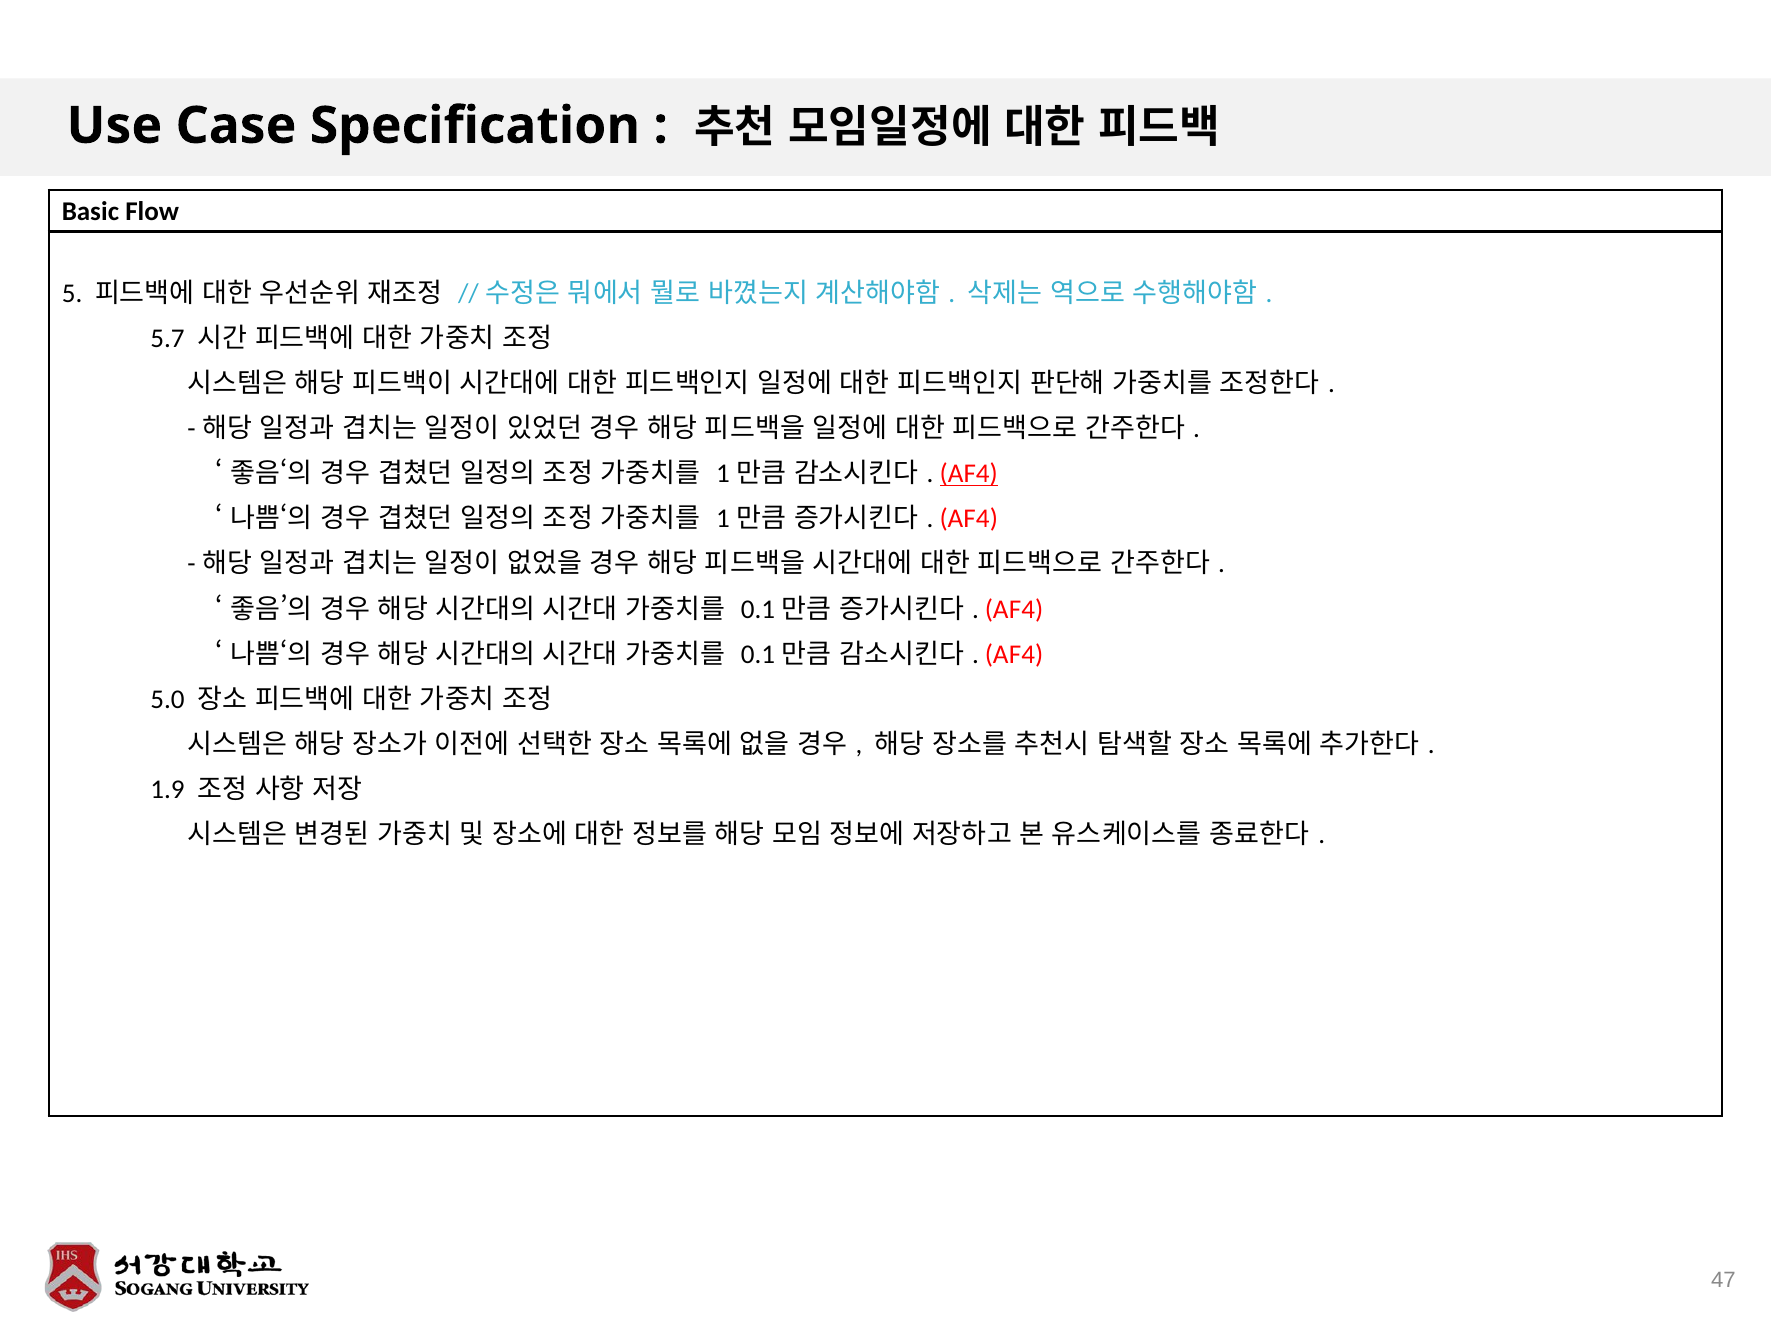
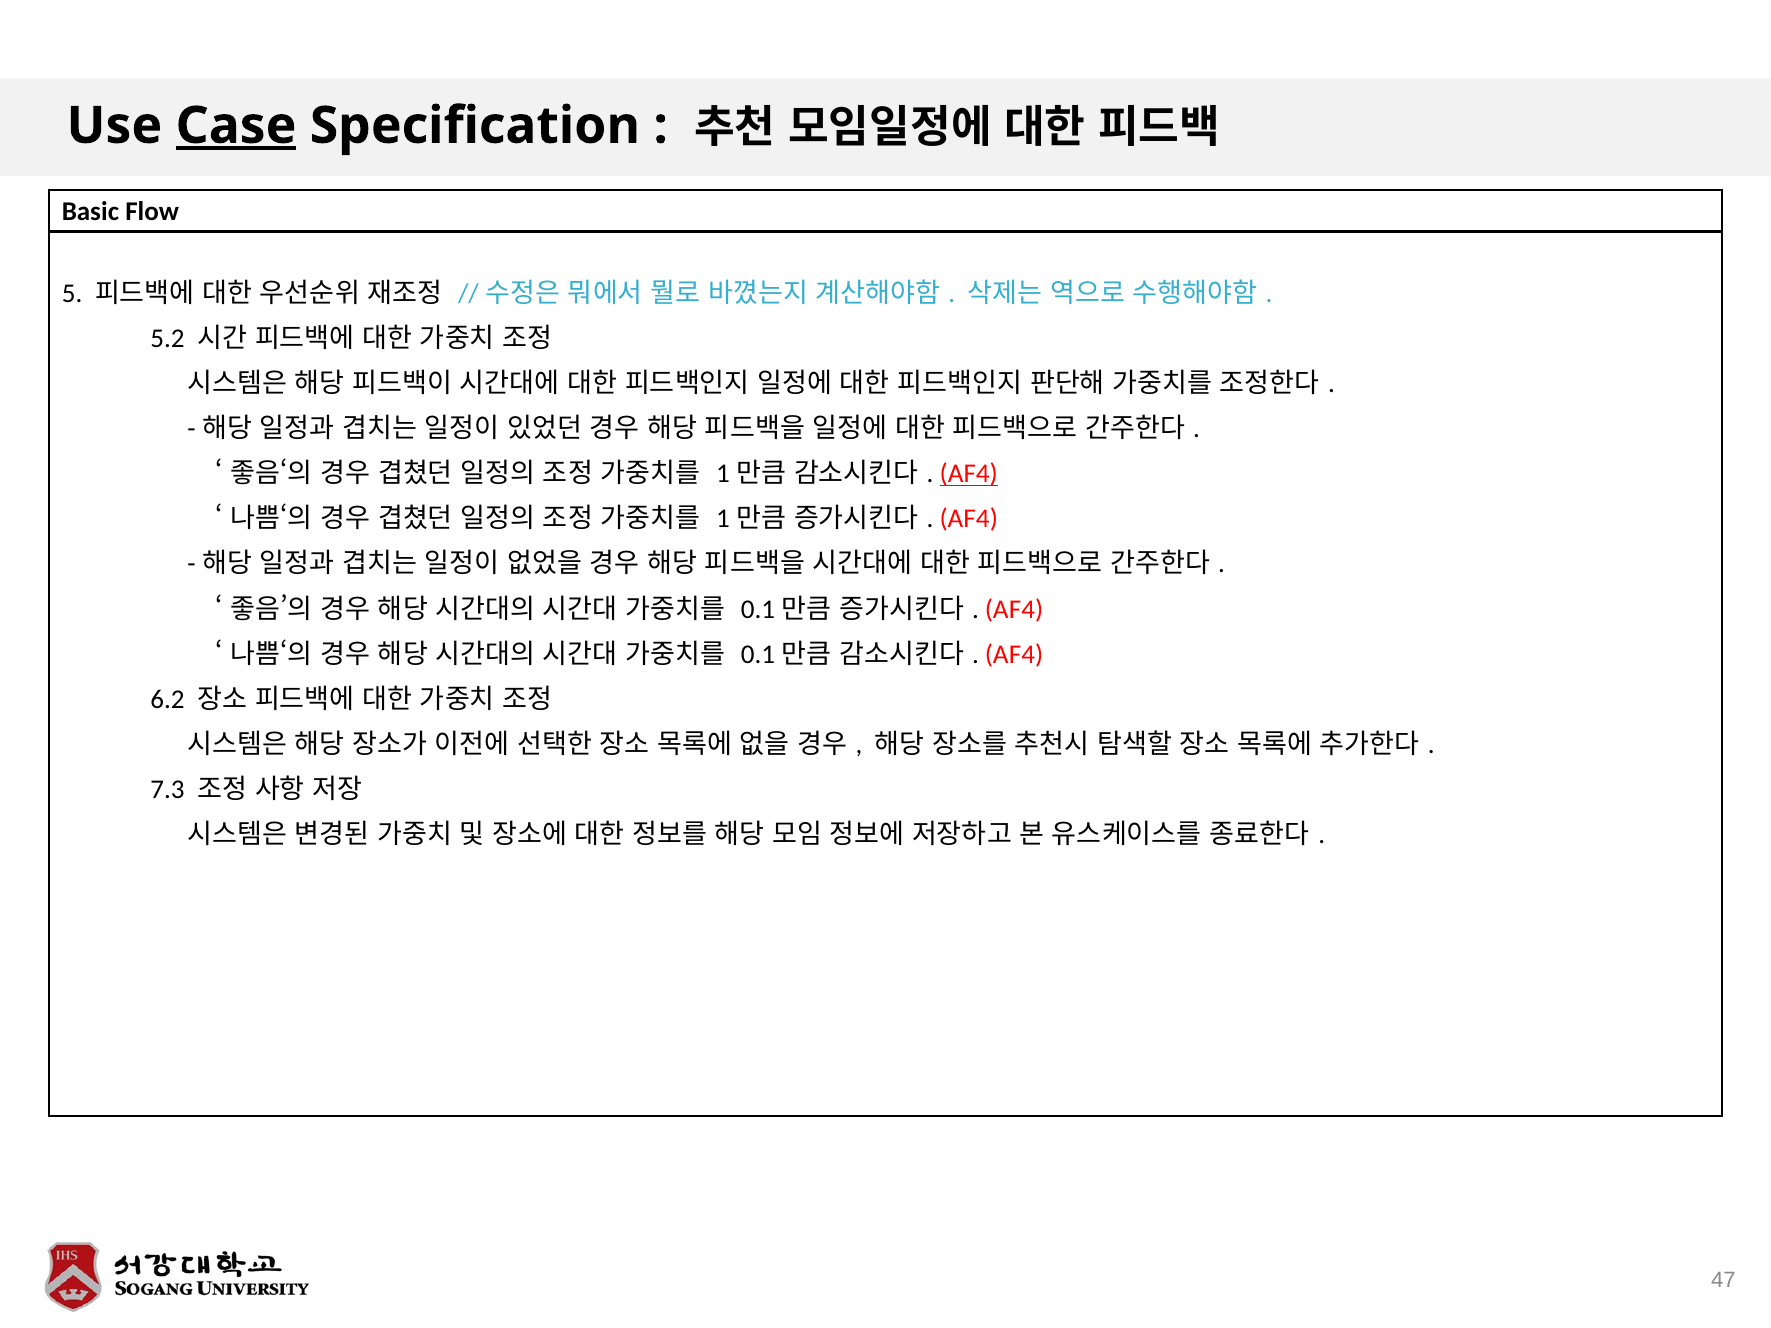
Case underline: none -> present
5.7: 5.7 -> 5.2
5.0: 5.0 -> 6.2
1.9: 1.9 -> 7.3
